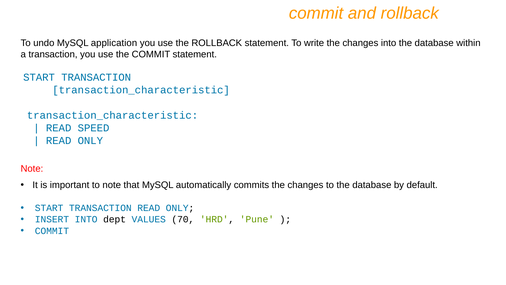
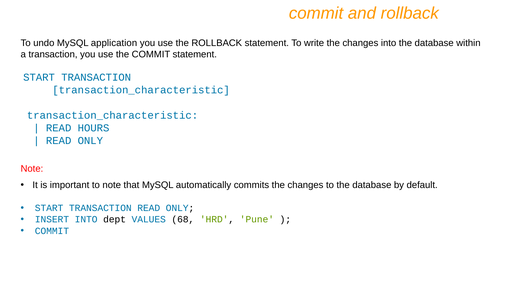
SPEED: SPEED -> HOURS
70: 70 -> 68
